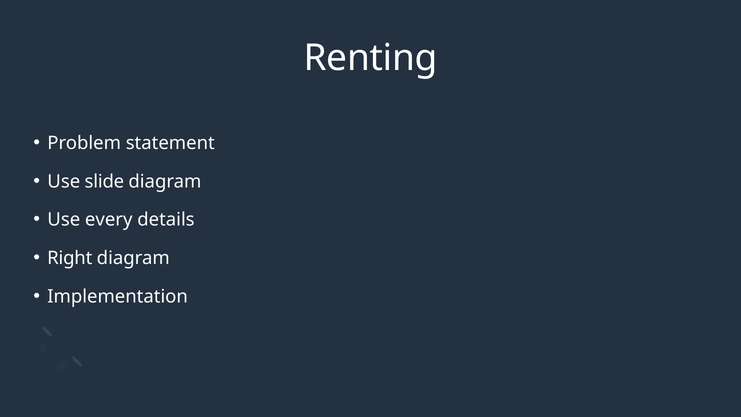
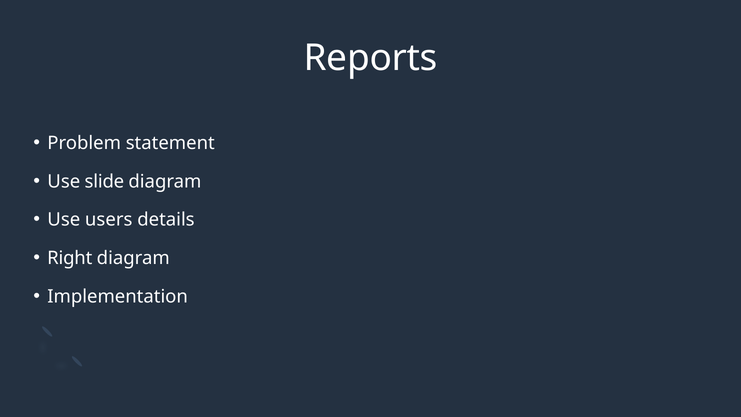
Renting: Renting -> Reports
every: every -> users
